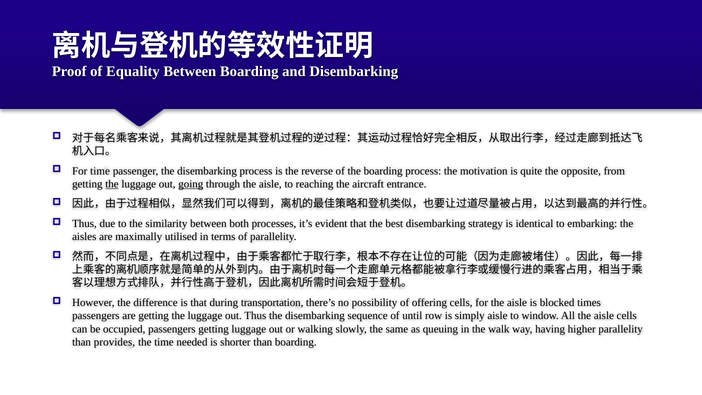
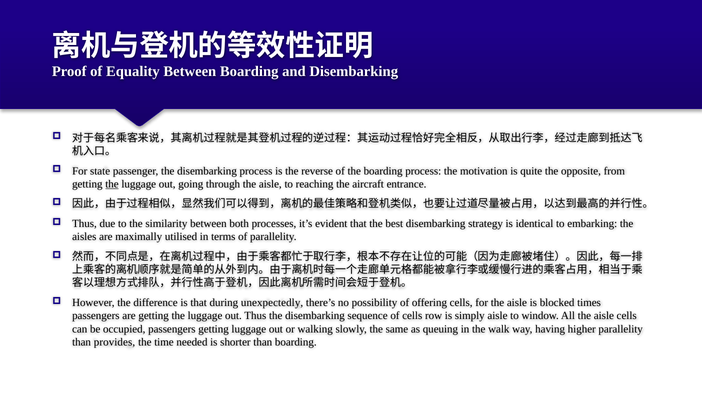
For time: time -> state
going underline: present -> none
transportation: transportation -> unexpectedly
of until: until -> cells
